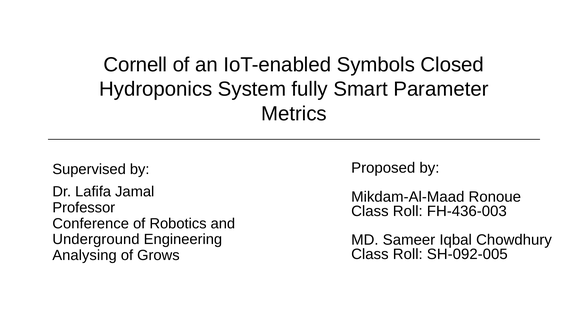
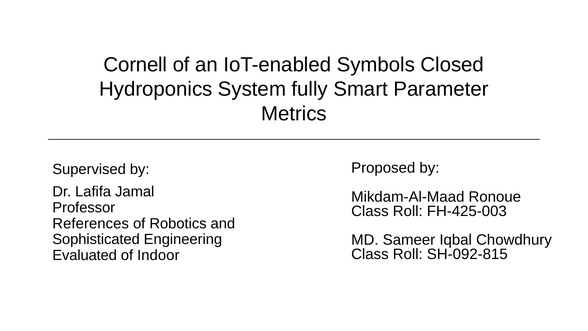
FH-436-003: FH-436-003 -> FH-425-003
Conference: Conference -> References
Underground: Underground -> Sophisticated
SH-092-005: SH-092-005 -> SH-092-815
Analysing: Analysing -> Evaluated
Grows: Grows -> Indoor
